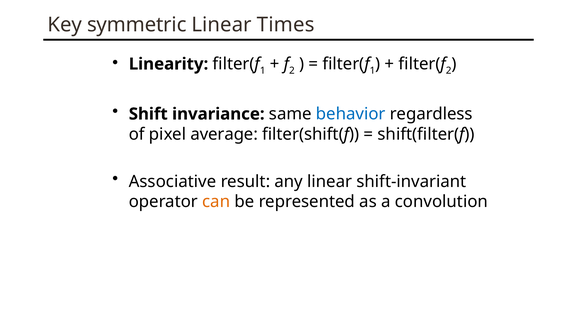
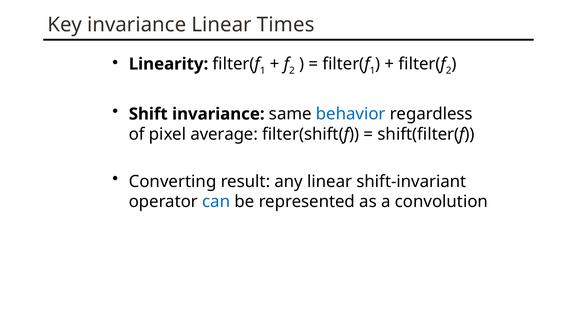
Key symmetric: symmetric -> invariance
Associative: Associative -> Converting
can colour: orange -> blue
